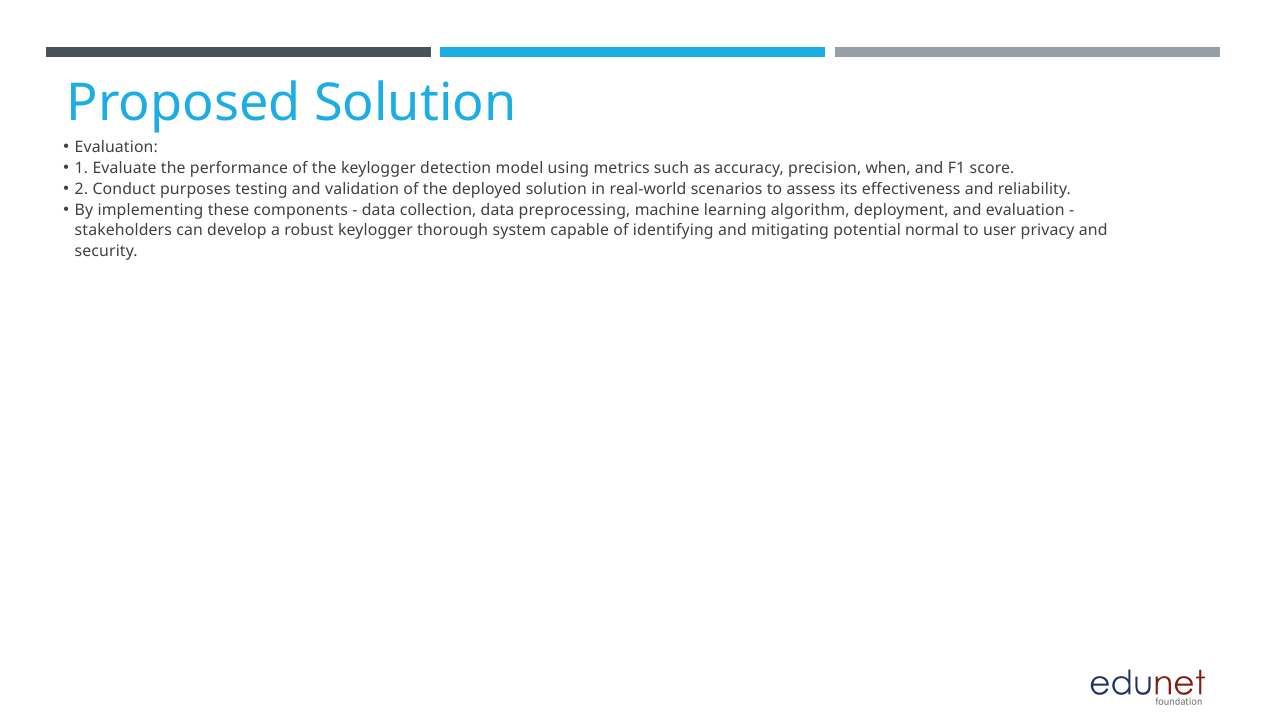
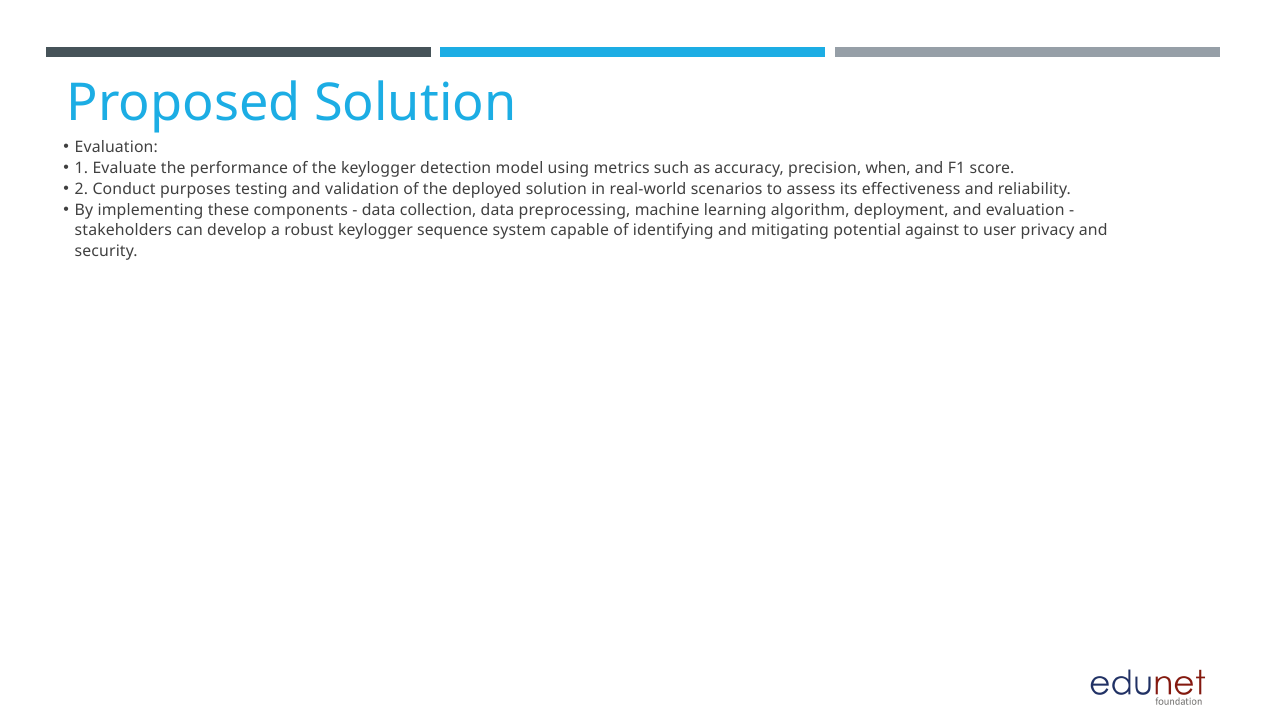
thorough: thorough -> sequence
normal: normal -> against
